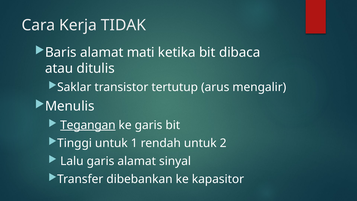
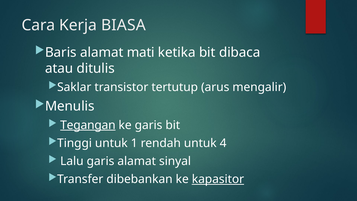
TIDAK: TIDAK -> BIASA
2: 2 -> 4
kapasitor underline: none -> present
